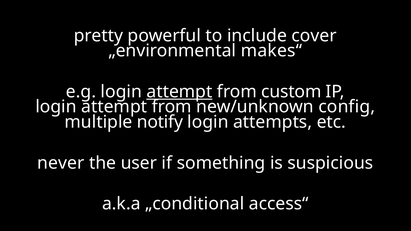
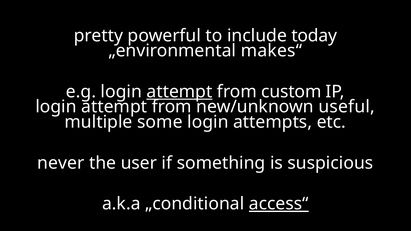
cover: cover -> today
config: config -> useful
notify: notify -> some
access“ underline: none -> present
